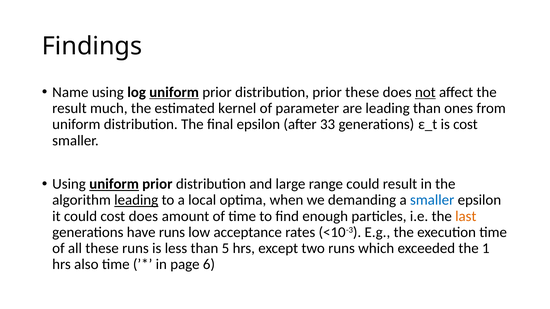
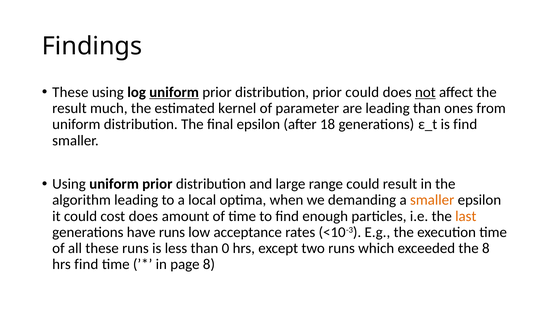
Name at (70, 92): Name -> These
prior these: these -> could
33: 33 -> 18
is cost: cost -> find
uniform at (114, 184) underline: present -> none
leading at (136, 200) underline: present -> none
smaller at (432, 200) colour: blue -> orange
5: 5 -> 0
the 1: 1 -> 8
hrs also: also -> find
page 6: 6 -> 8
